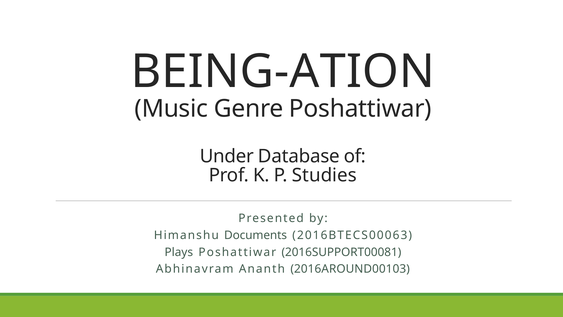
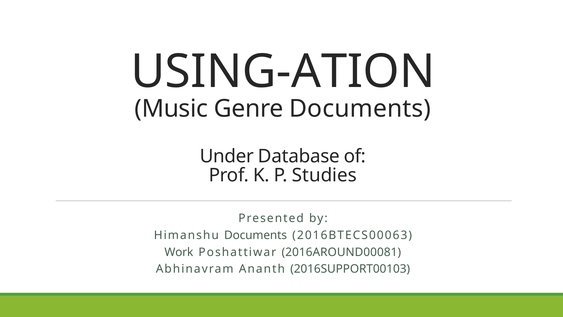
BEING-ATION: BEING-ATION -> USING-ATION
Genre Poshattiwar: Poshattiwar -> Documents
Plays: Plays -> Work
2016SUPPORT00081: 2016SUPPORT00081 -> 2016AROUND00081
2016AROUND00103: 2016AROUND00103 -> 2016SUPPORT00103
